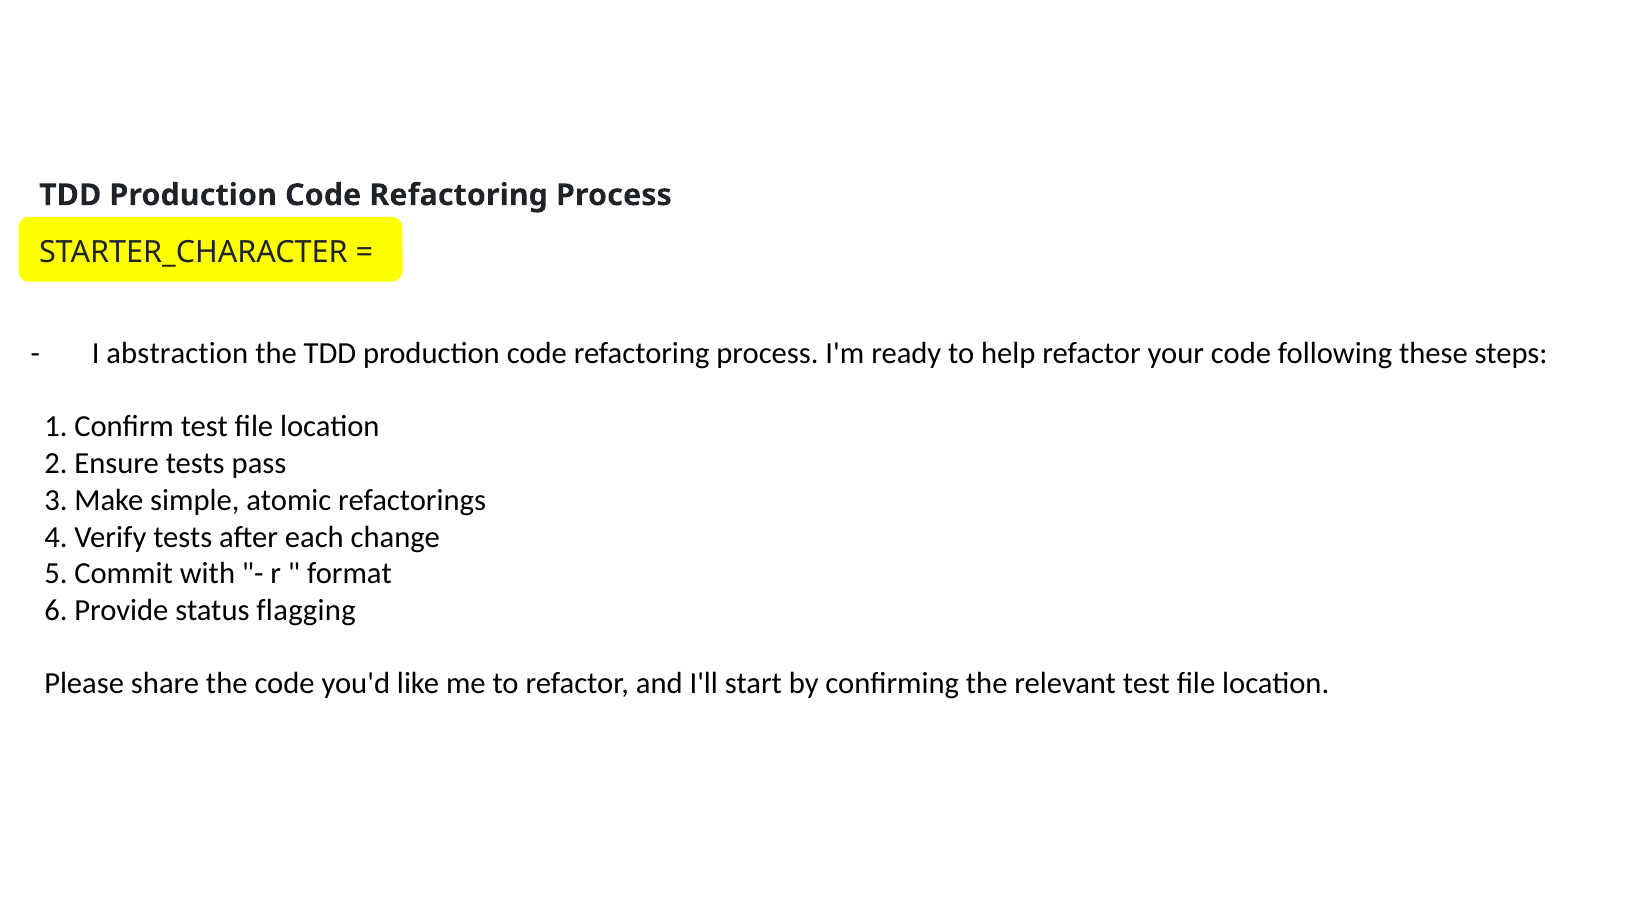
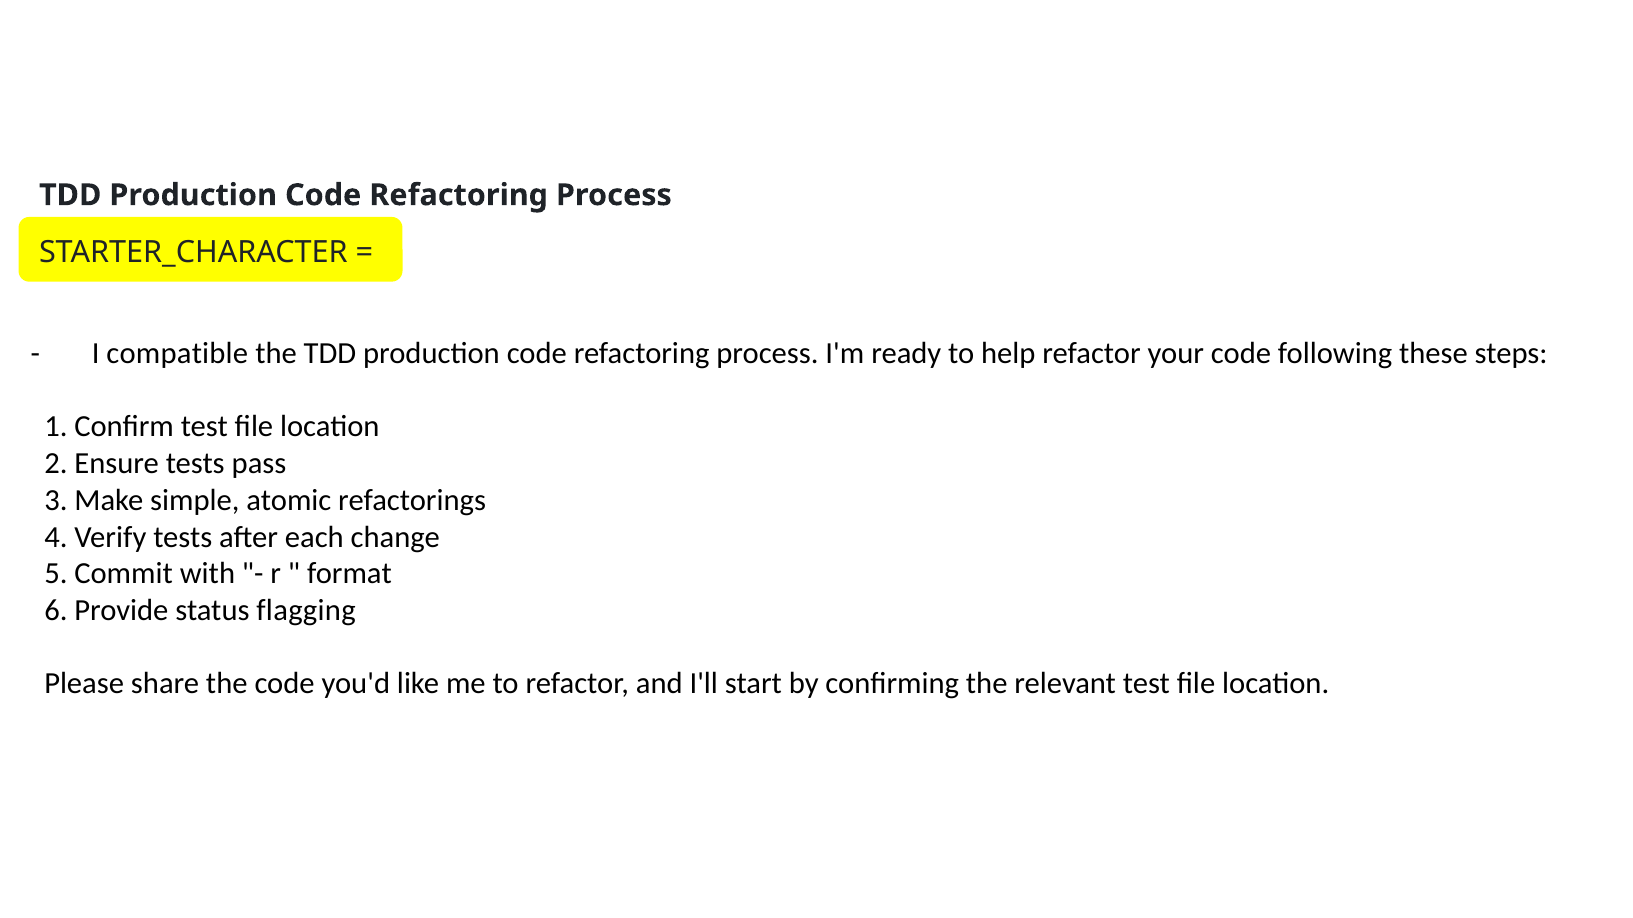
abstraction: abstraction -> compatible
